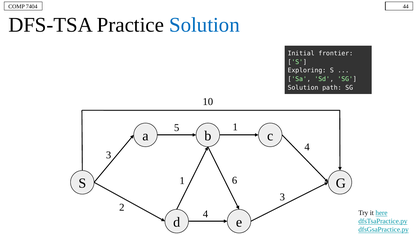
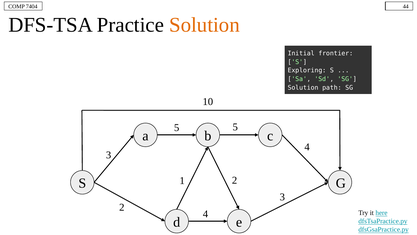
Solution at (205, 25) colour: blue -> orange
5 1: 1 -> 5
1 6: 6 -> 2
